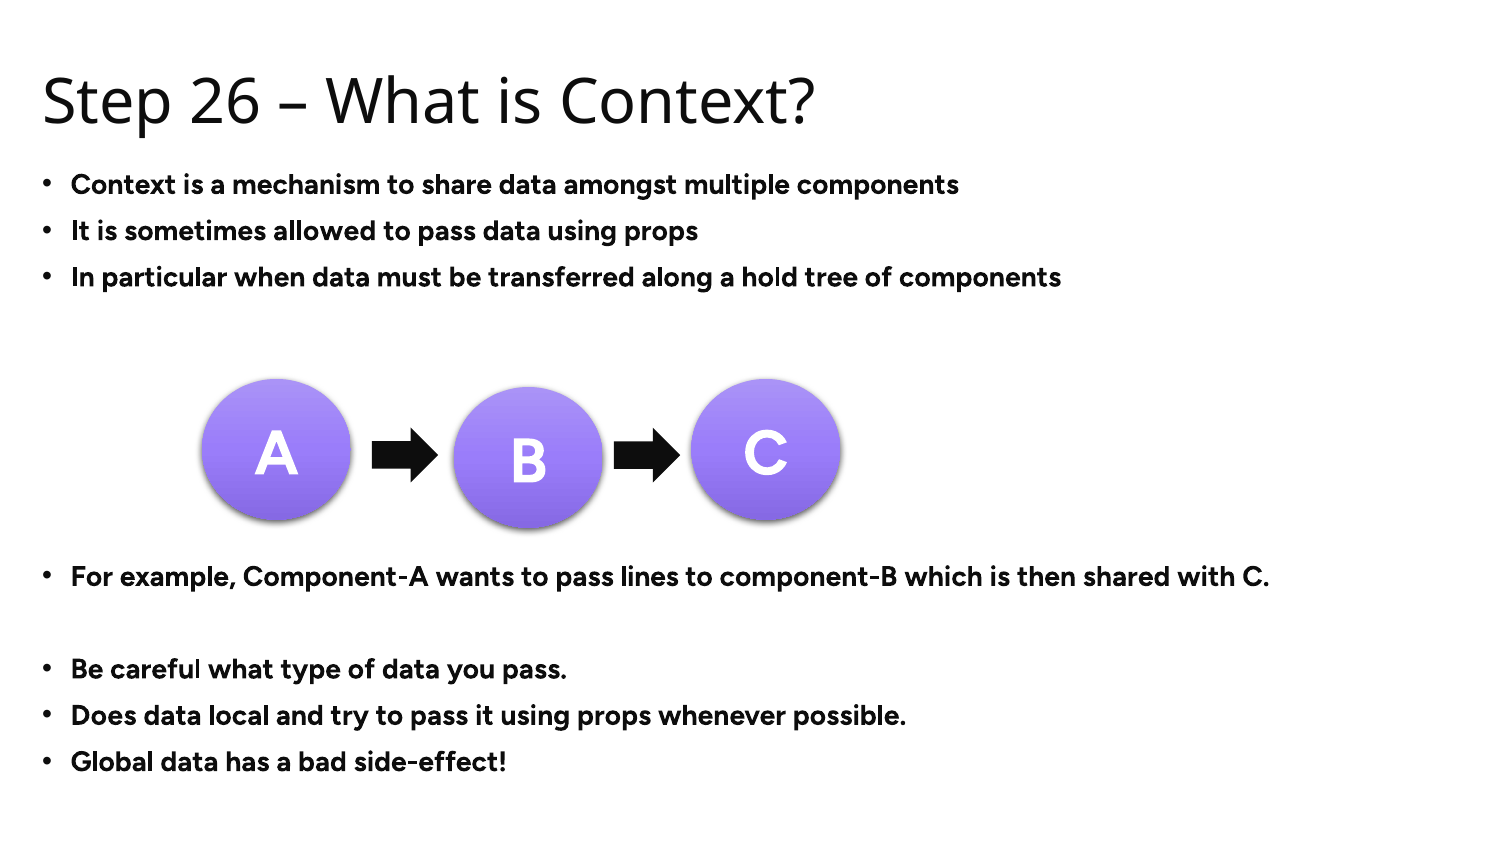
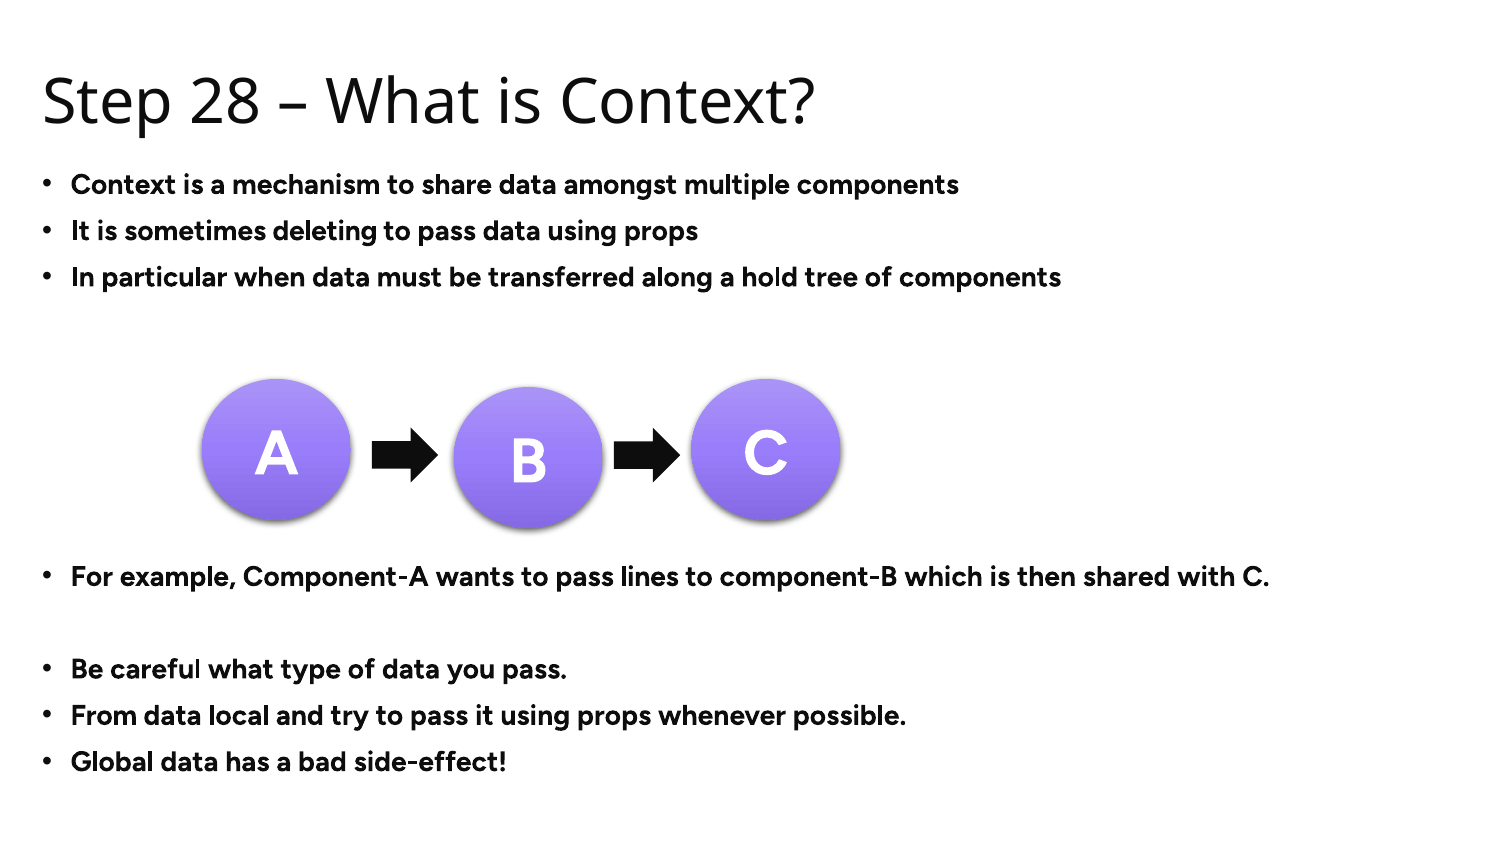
26: 26 -> 28
allowed: allowed -> deleting
Does: Does -> From
